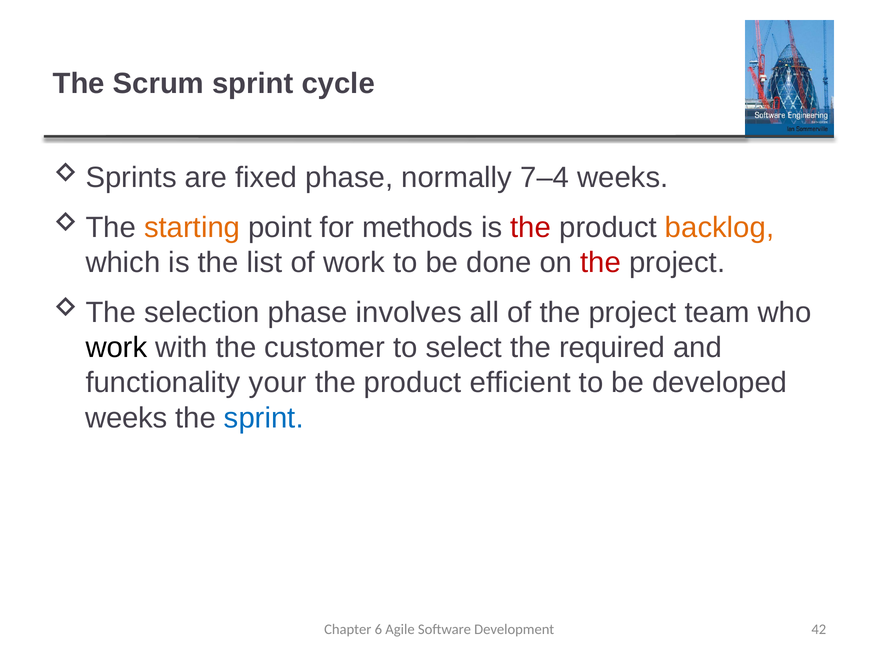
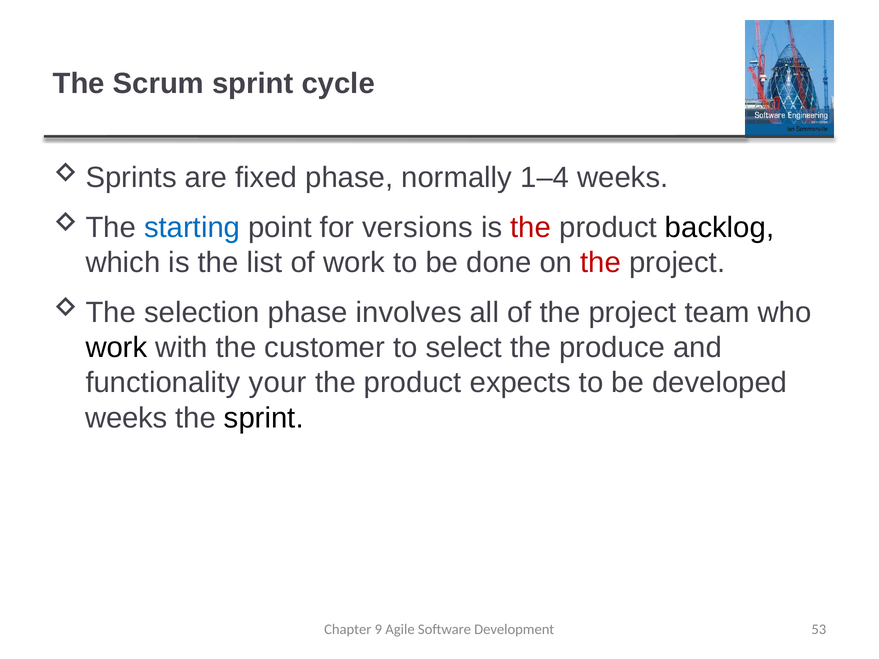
7–4: 7–4 -> 1–4
starting colour: orange -> blue
methods: methods -> versions
backlog colour: orange -> black
required: required -> produce
efficient: efficient -> expects
sprint at (264, 418) colour: blue -> black
6: 6 -> 9
42: 42 -> 53
